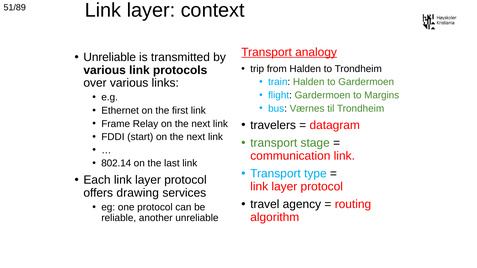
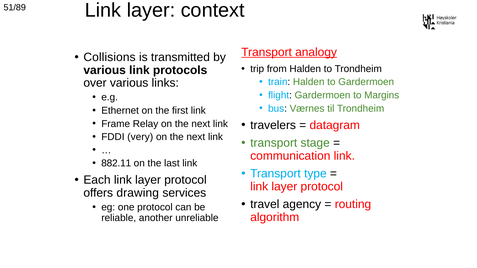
Unreliable at (110, 57): Unreliable -> Collisions
start: start -> very
802.14: 802.14 -> 882.11
